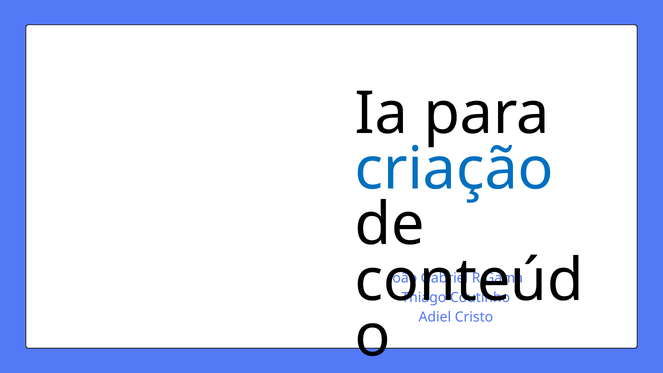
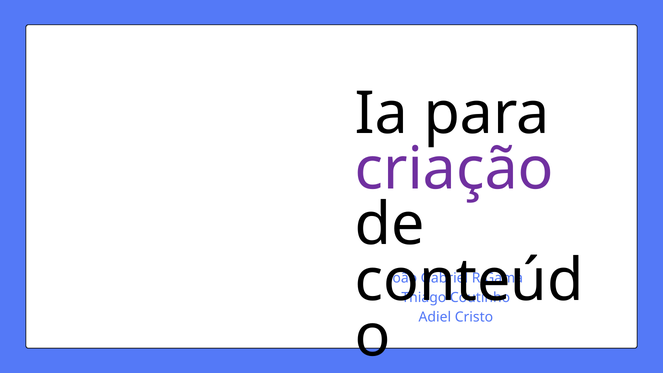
criação colour: blue -> purple
